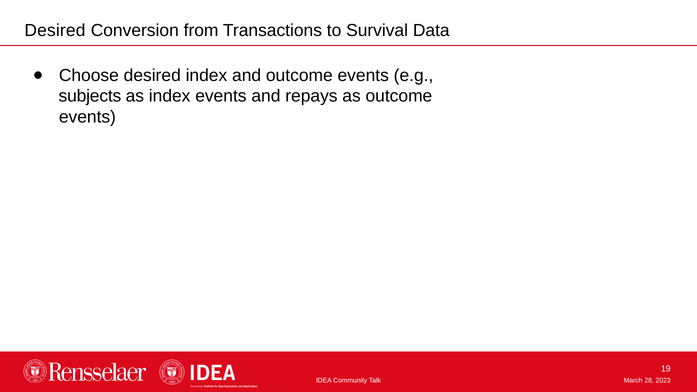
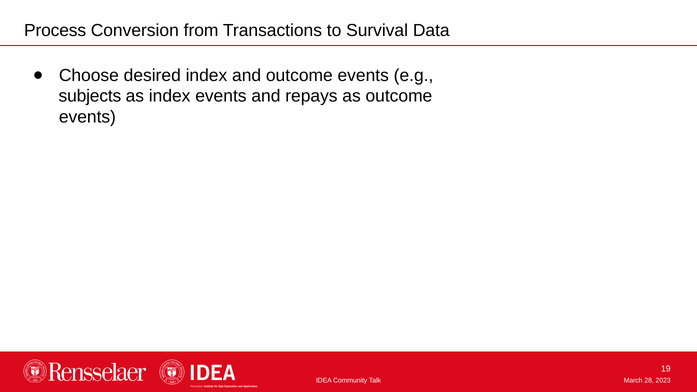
Desired at (55, 31): Desired -> Process
